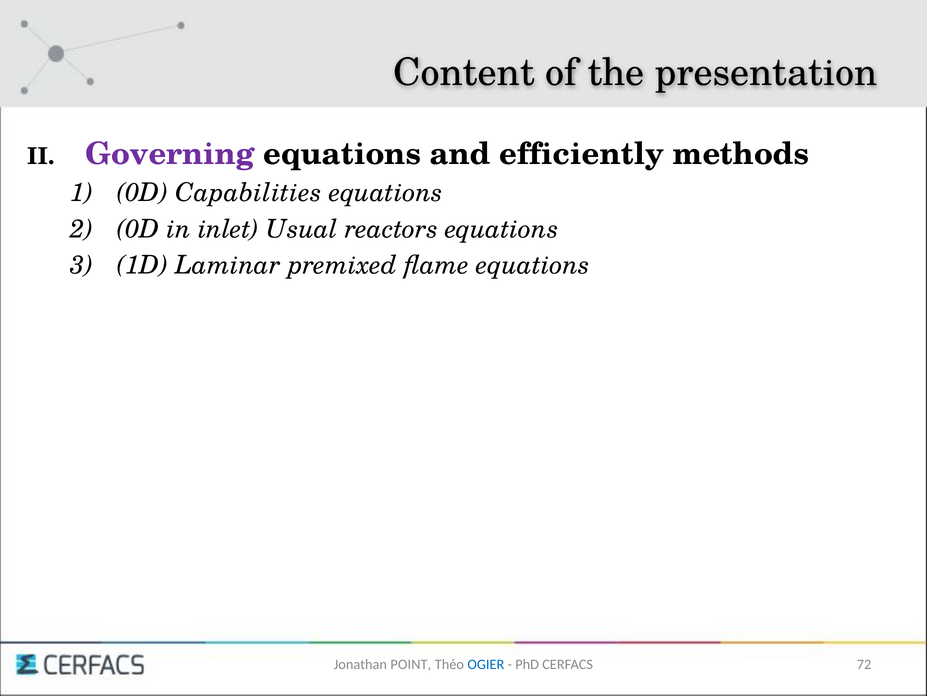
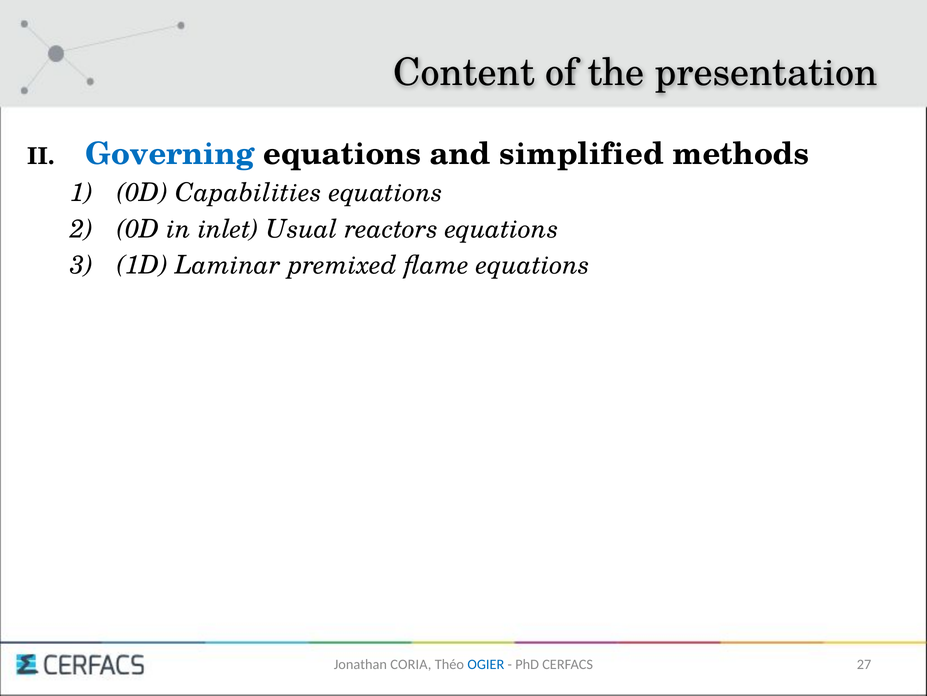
Governing colour: purple -> blue
efficiently: efficiently -> simplified
POINT: POINT -> CORIA
72: 72 -> 27
